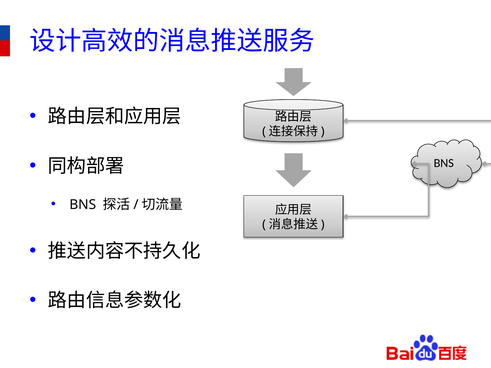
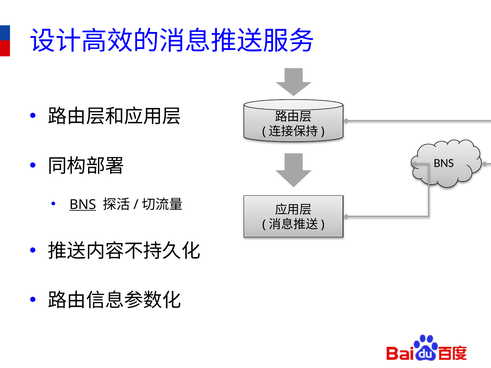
BNS at (83, 205) underline: none -> present
